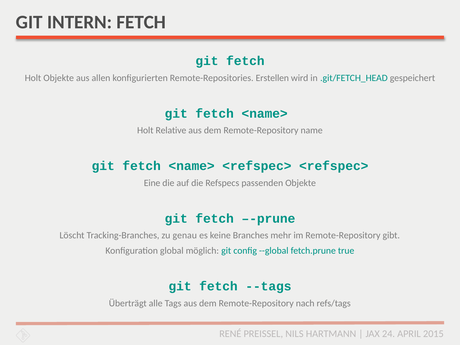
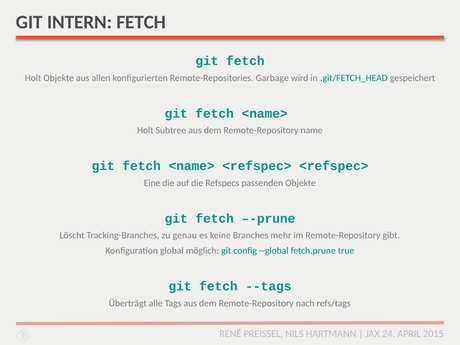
Erstellen: Erstellen -> Garbage
Relative: Relative -> Subtree
